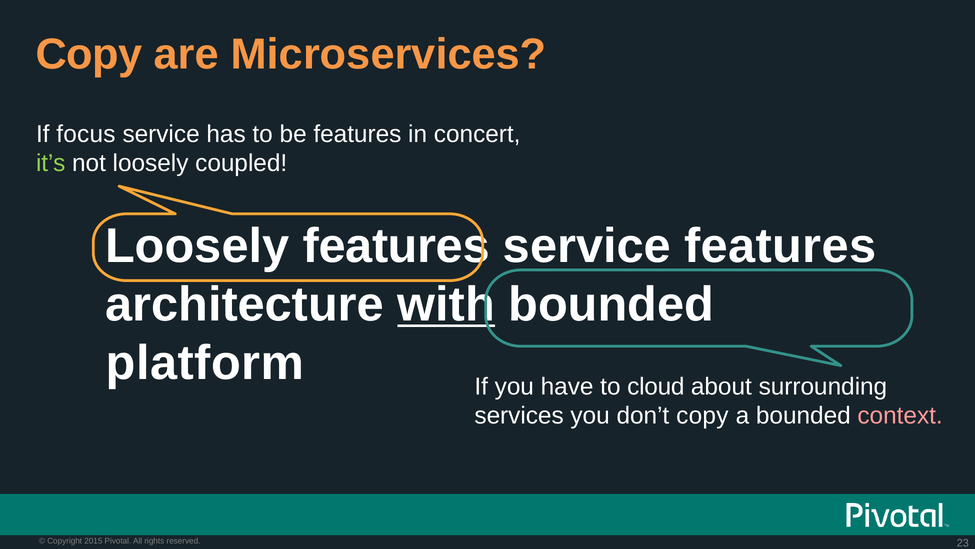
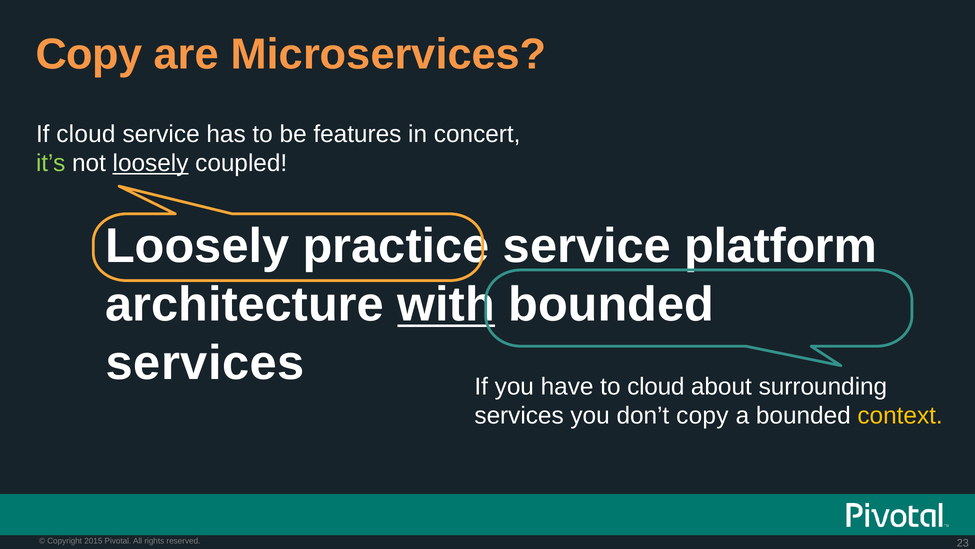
If focus: focus -> cloud
loosely at (151, 163) underline: none -> present
Loosely features: features -> practice
service features: features -> platform
platform at (205, 363): platform -> services
context colour: pink -> yellow
